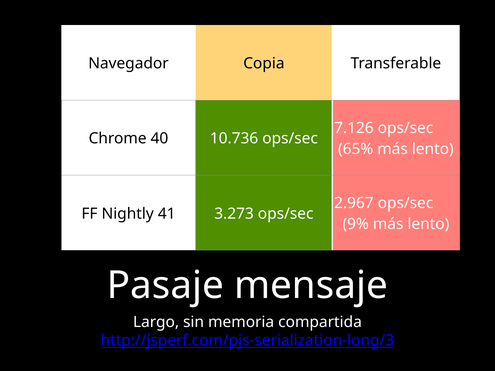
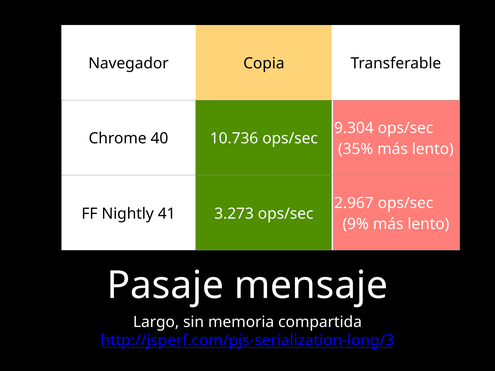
7.126: 7.126 -> 9.304
65%: 65% -> 35%
